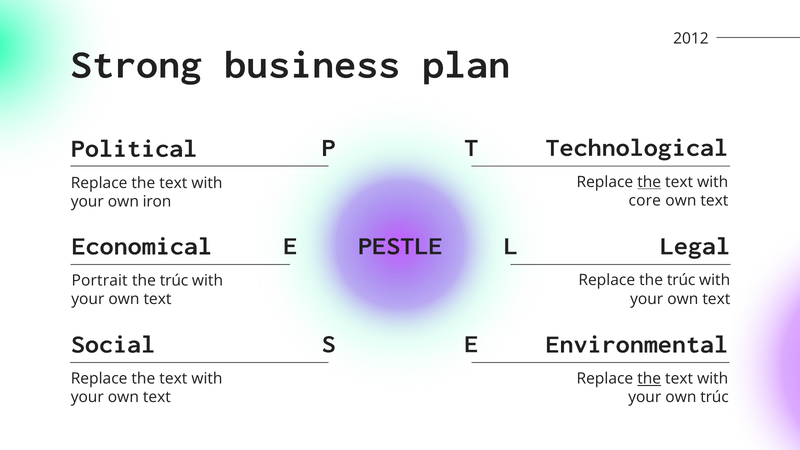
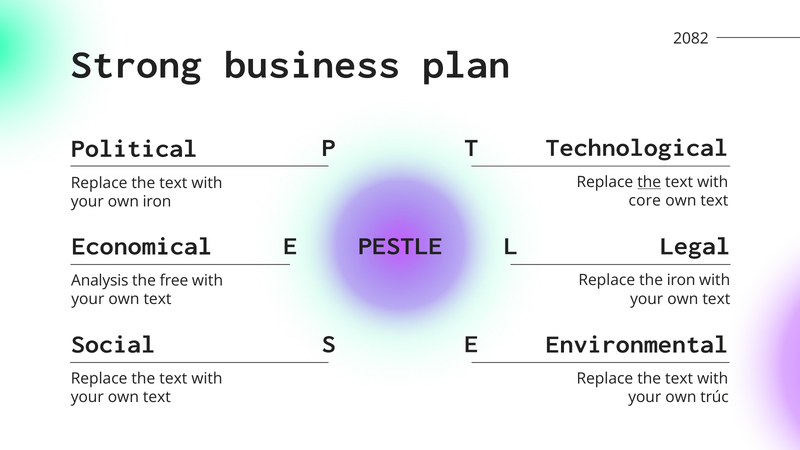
2012: 2012 -> 2082
trúc at (681, 280): trúc -> iron
Portrait: Portrait -> Analysis
trúc at (174, 281): trúc -> free
the at (649, 379) underline: present -> none
